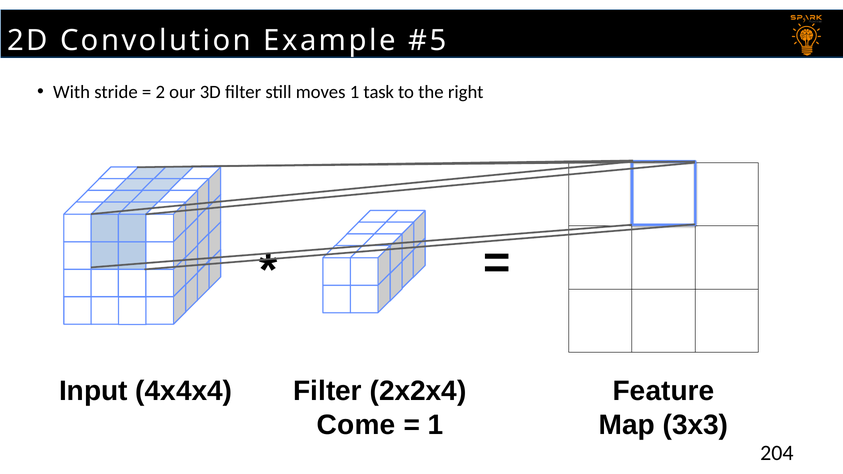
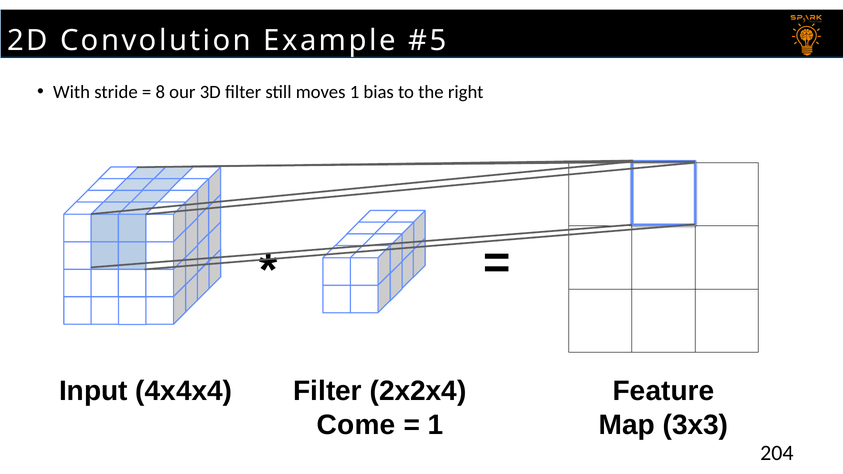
2: 2 -> 8
task: task -> bias
